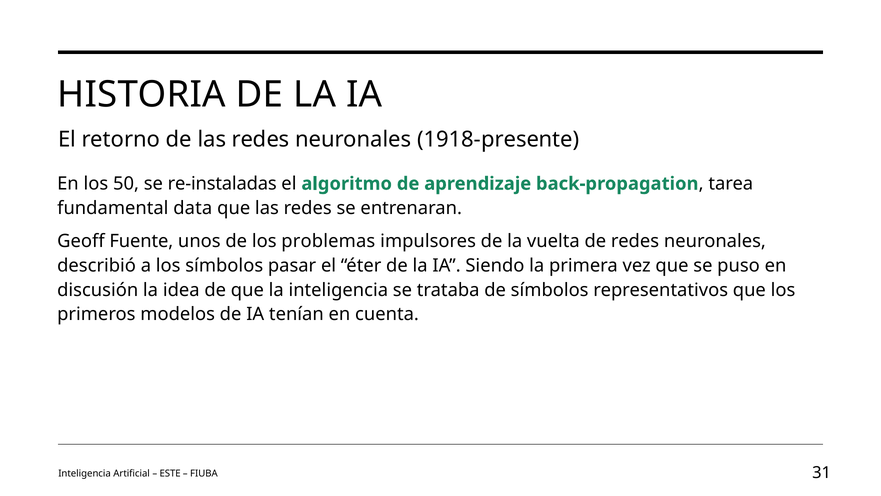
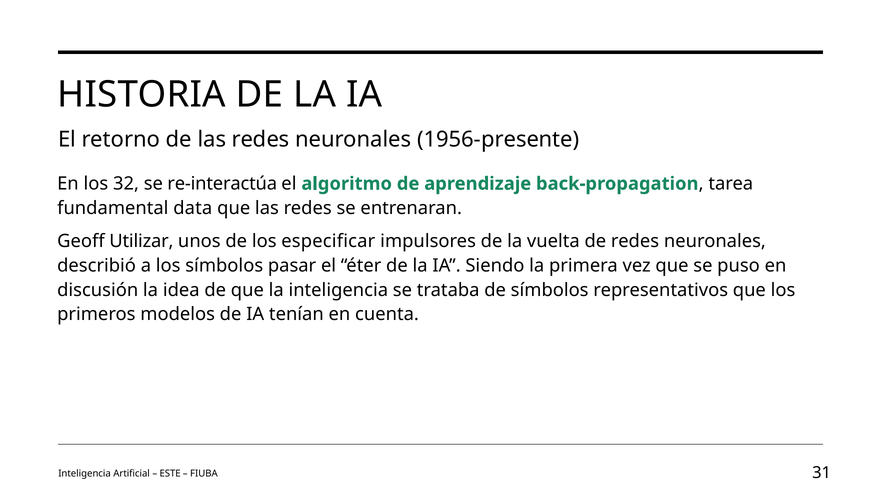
1918-presente: 1918-presente -> 1956-presente
50: 50 -> 32
re-instaladas: re-instaladas -> re-interactúa
Fuente: Fuente -> Utilizar
problemas: problemas -> especificar
